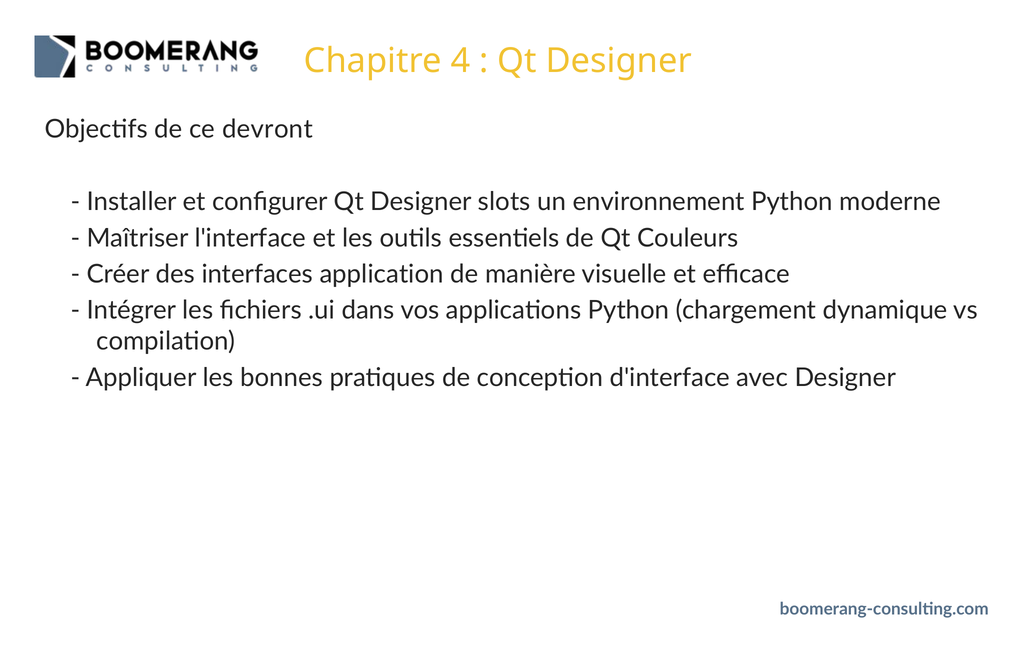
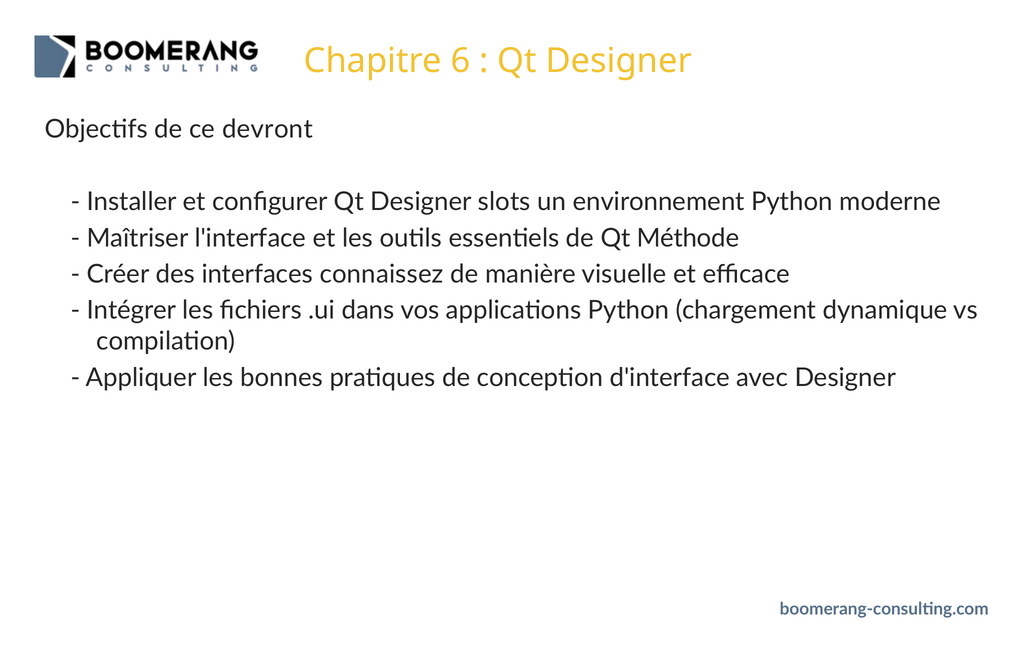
4: 4 -> 6
Couleurs: Couleurs -> Méthode
application: application -> connaissez
